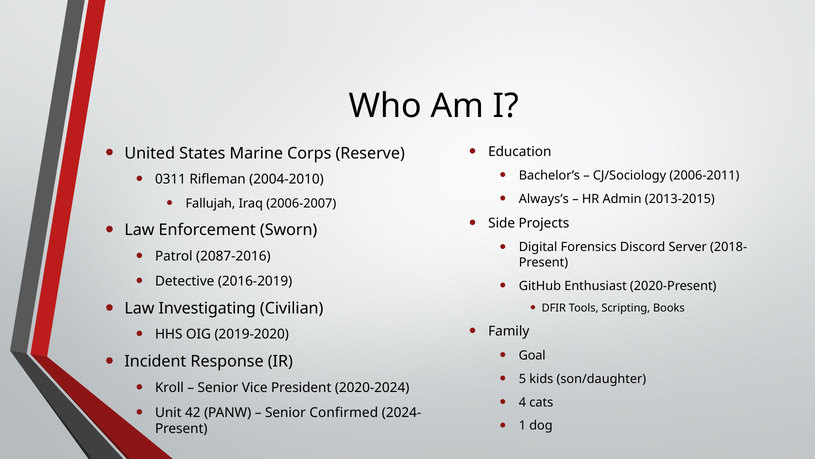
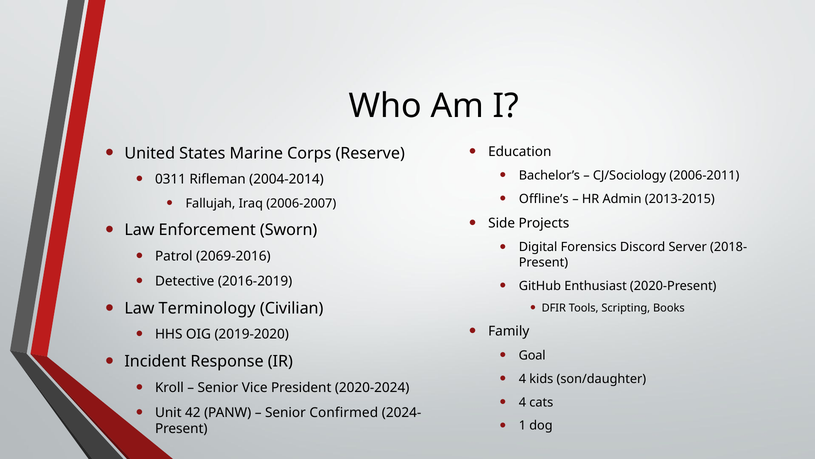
2004-2010: 2004-2010 -> 2004-2014
Always’s: Always’s -> Offline’s
2087-2016: 2087-2016 -> 2069-2016
Investigating: Investigating -> Terminology
5 at (522, 378): 5 -> 4
